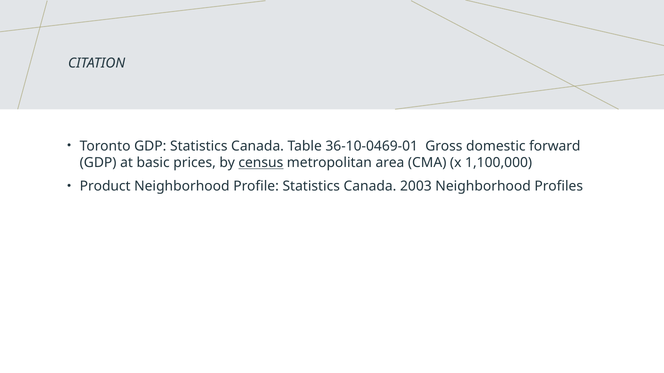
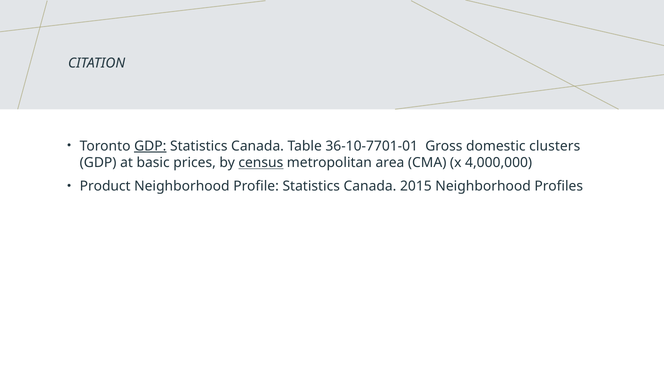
GDP at (150, 146) underline: none -> present
36-10-0469-01: 36-10-0469-01 -> 36-10-7701-01
forward: forward -> clusters
1,100,000: 1,100,000 -> 4,000,000
2003: 2003 -> 2015
